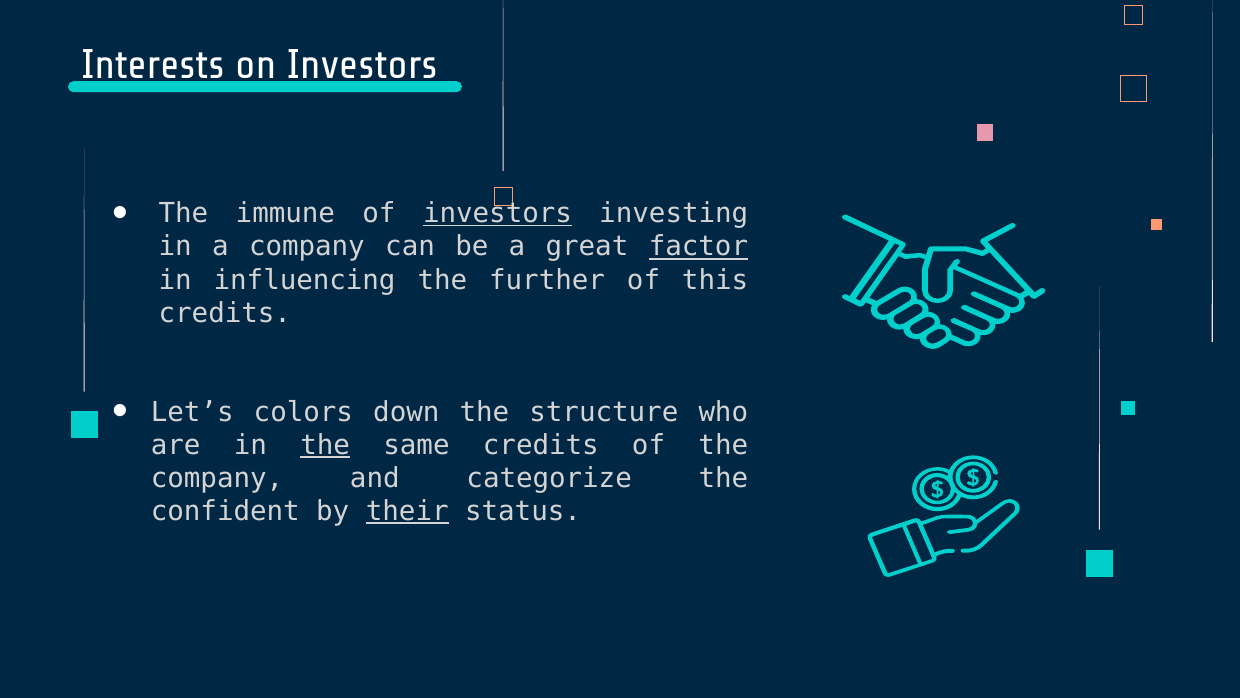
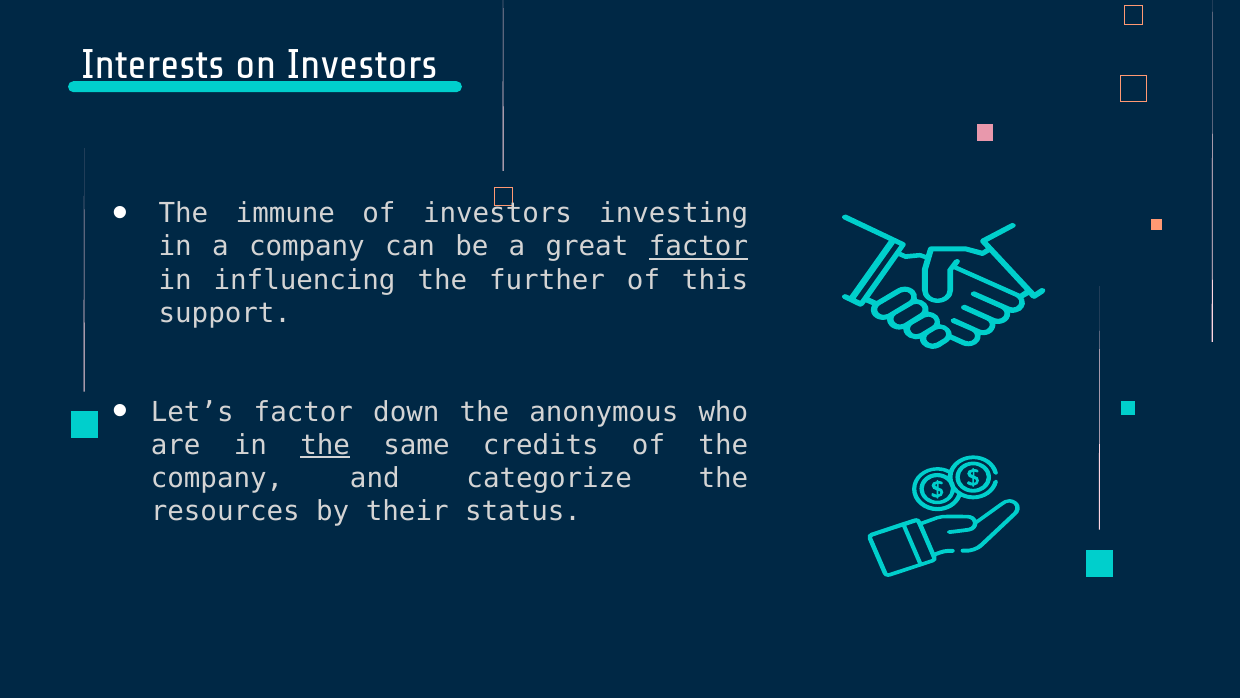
investors at (498, 214) underline: present -> none
credits at (225, 313): credits -> support
Let’s colors: colors -> factor
structure: structure -> anonymous
confident: confident -> resources
their underline: present -> none
